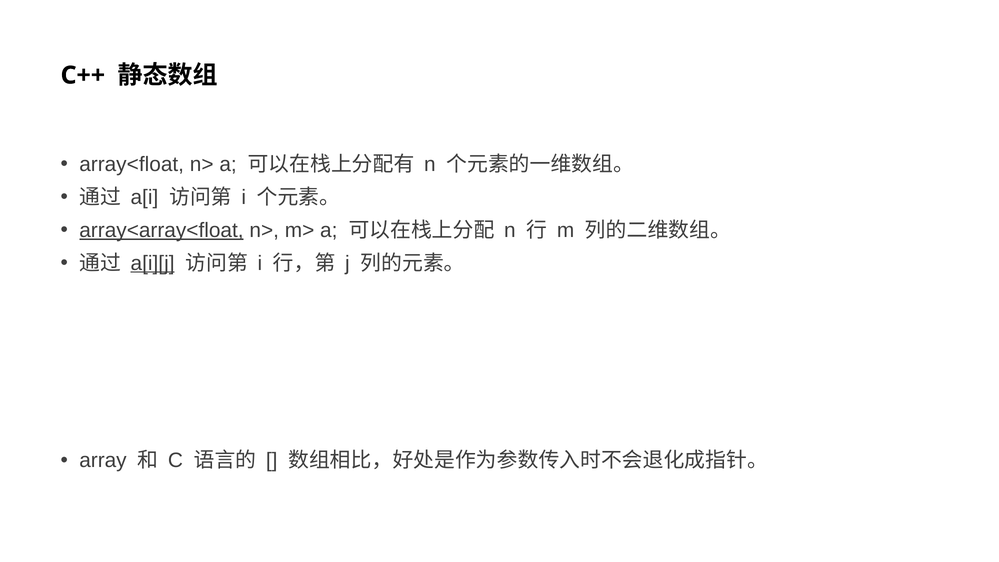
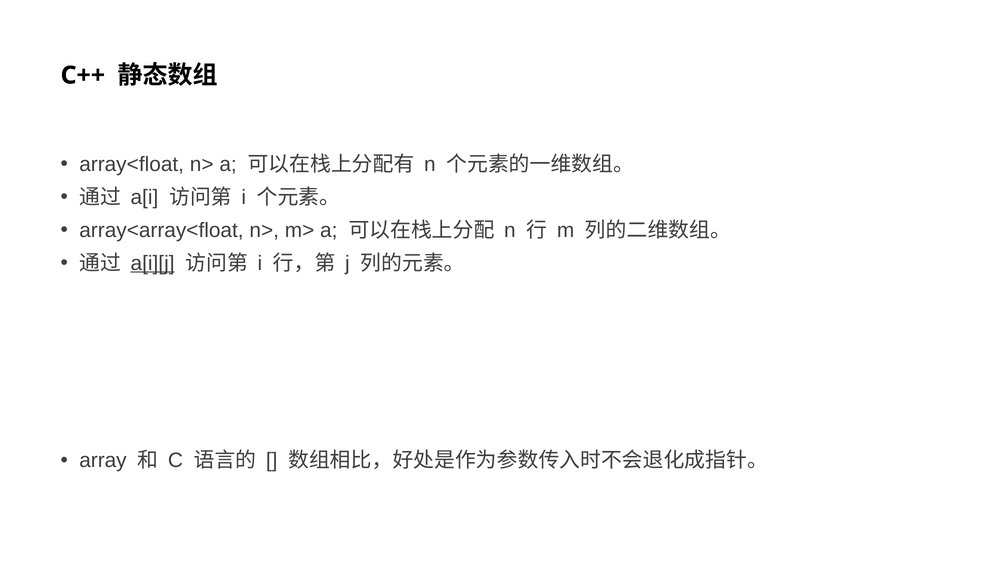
array<array<float underline: present -> none
